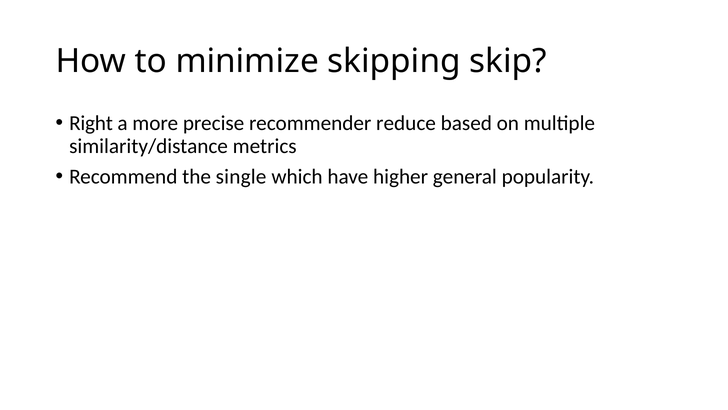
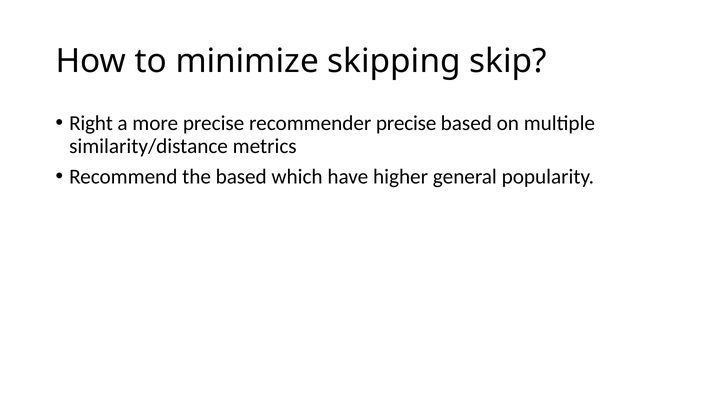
recommender reduce: reduce -> precise
the single: single -> based
